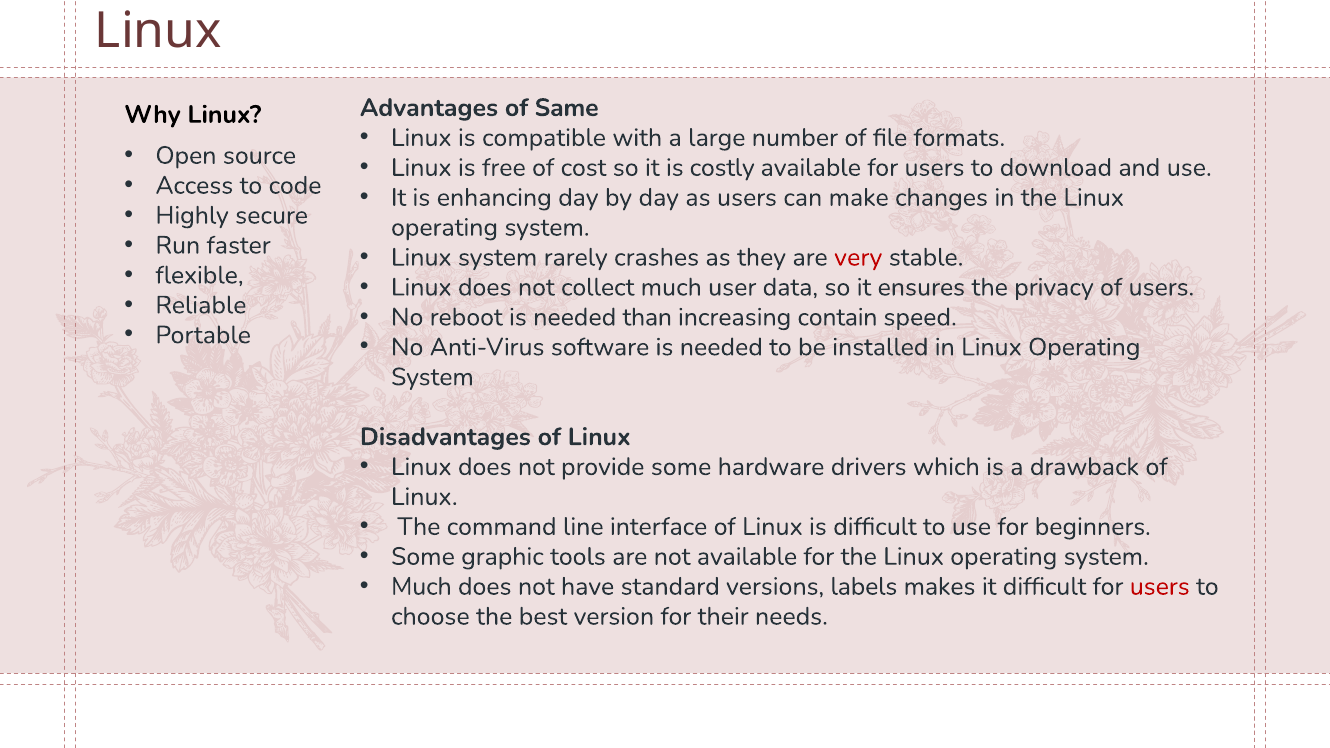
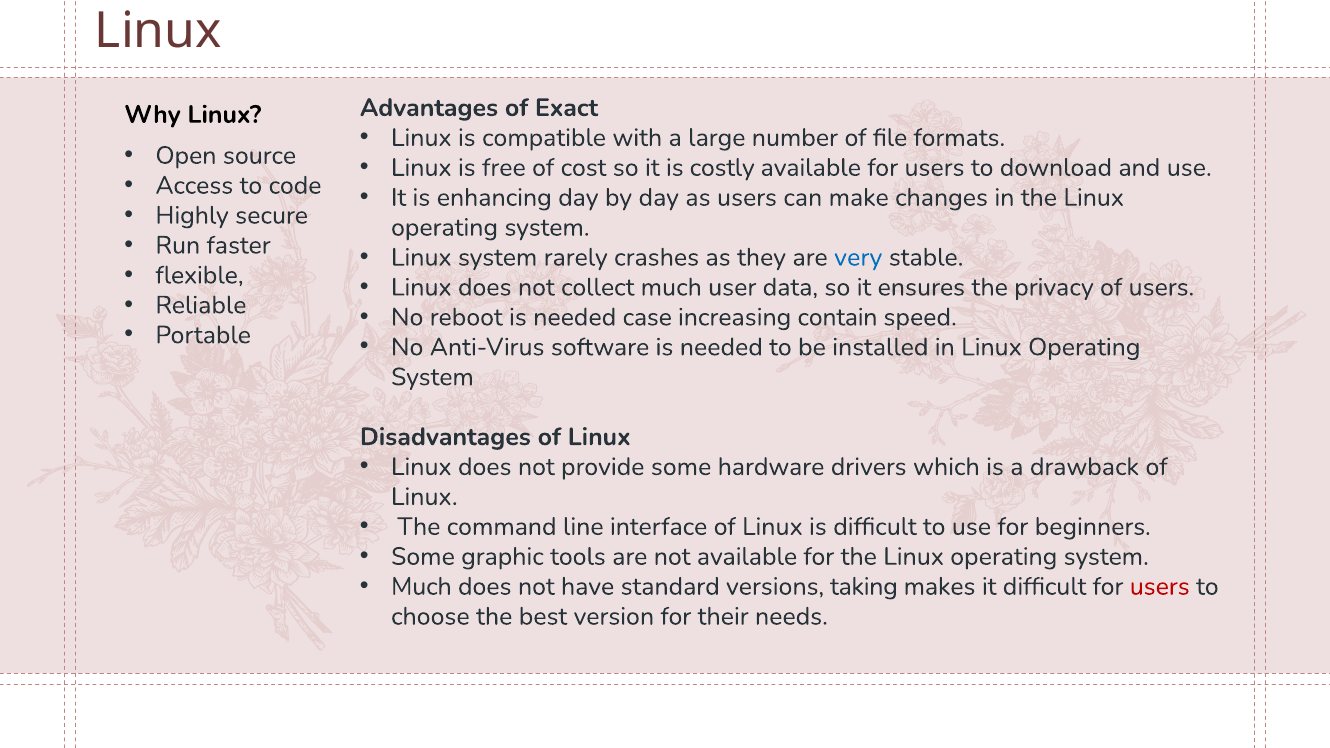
Same: Same -> Exact
very colour: red -> blue
than: than -> case
labels: labels -> taking
